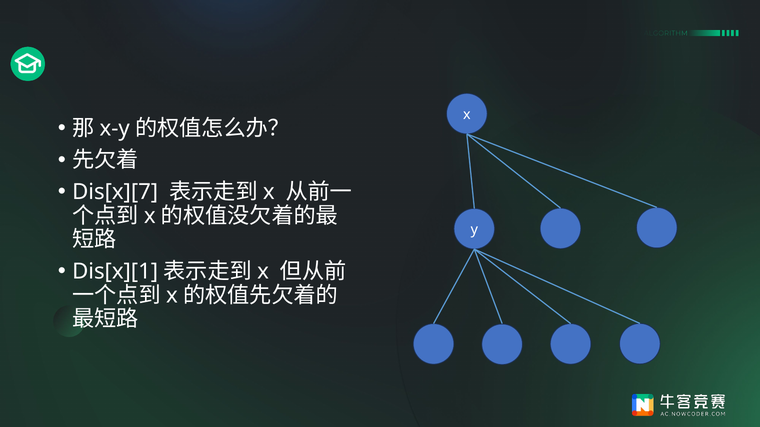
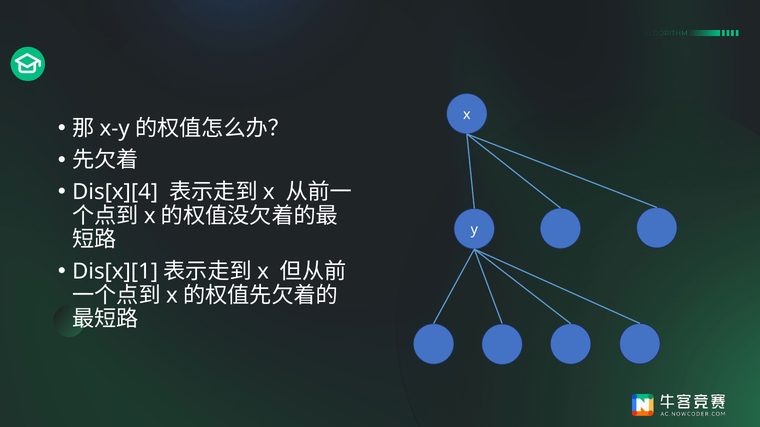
Dis[x][7: Dis[x][7 -> Dis[x][4
